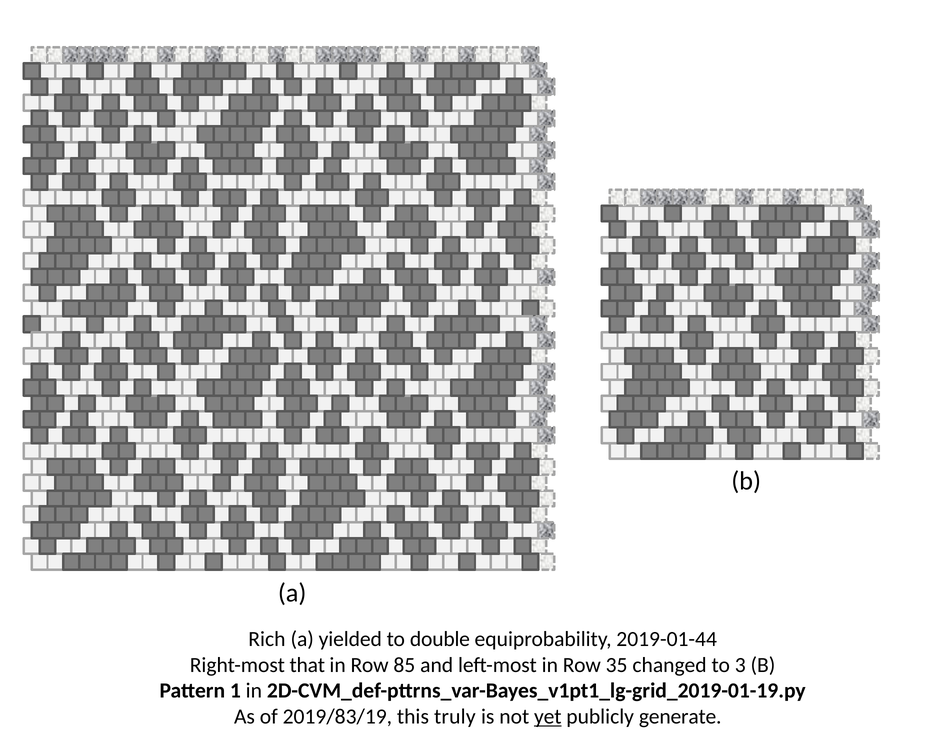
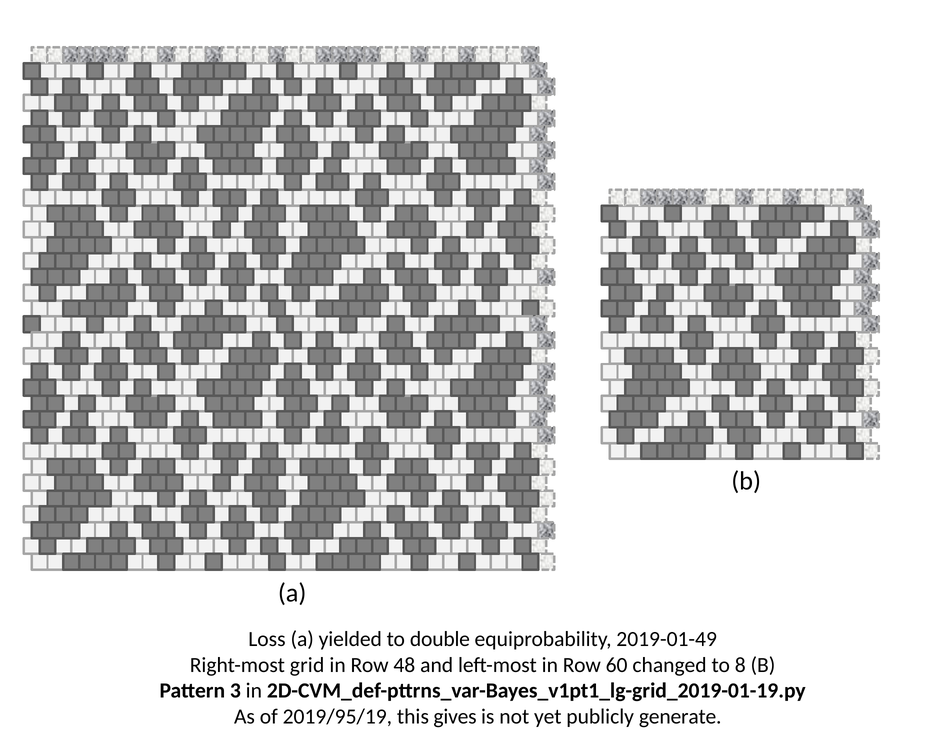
Rich: Rich -> Loss
2019-01-44: 2019-01-44 -> 2019-01-49
that: that -> grid
85: 85 -> 48
35: 35 -> 60
3: 3 -> 8
1: 1 -> 3
2019/83/19: 2019/83/19 -> 2019/95/19
truly: truly -> gives
yet underline: present -> none
